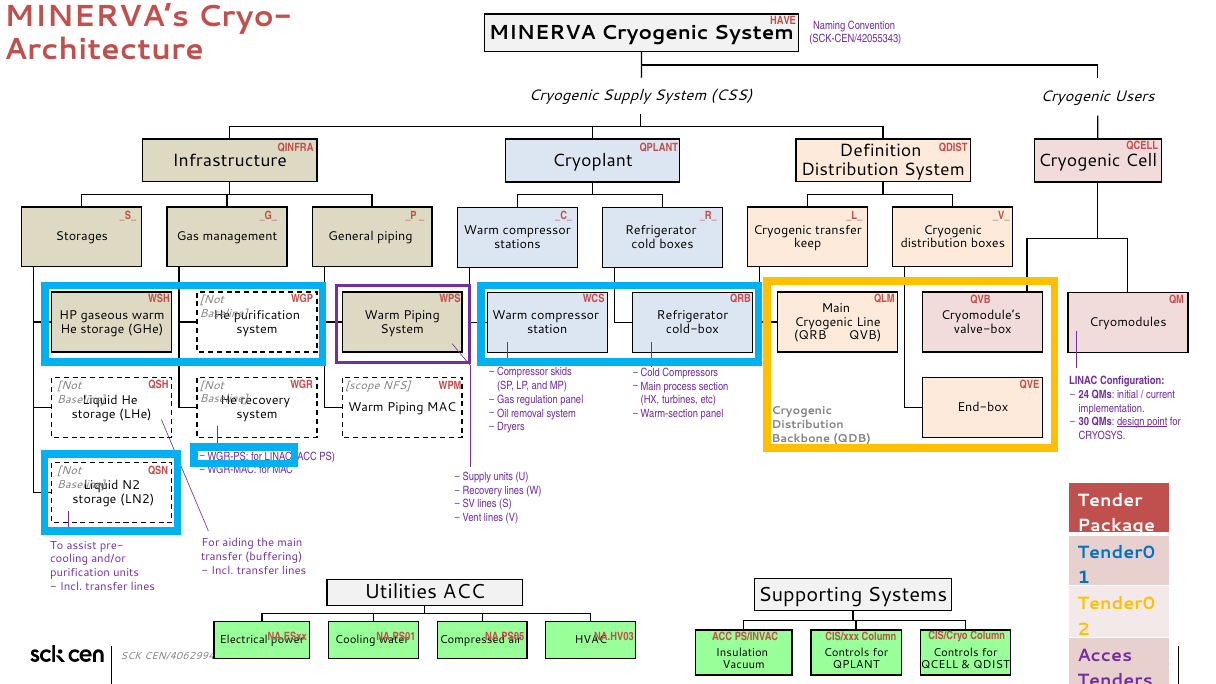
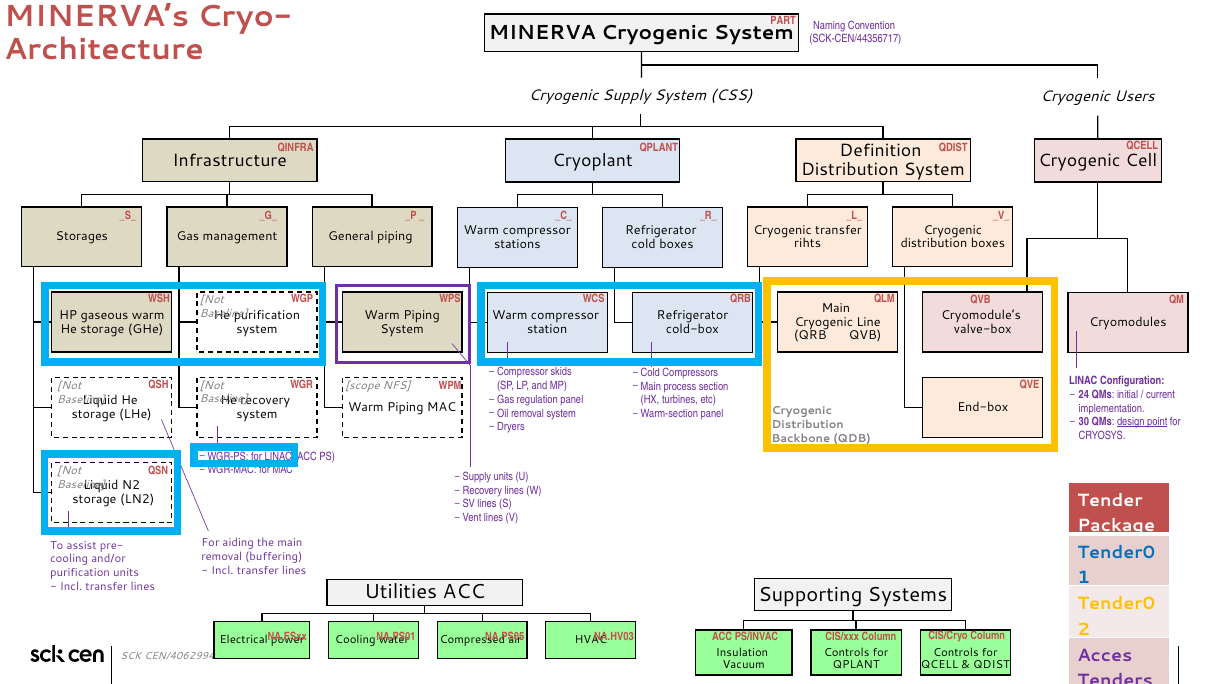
HAVE: HAVE -> PART
SCK-CEN/42055343: SCK-CEN/42055343 -> SCK-CEN/44356717
keep: keep -> rihts
transfer at (222, 557): transfer -> removal
